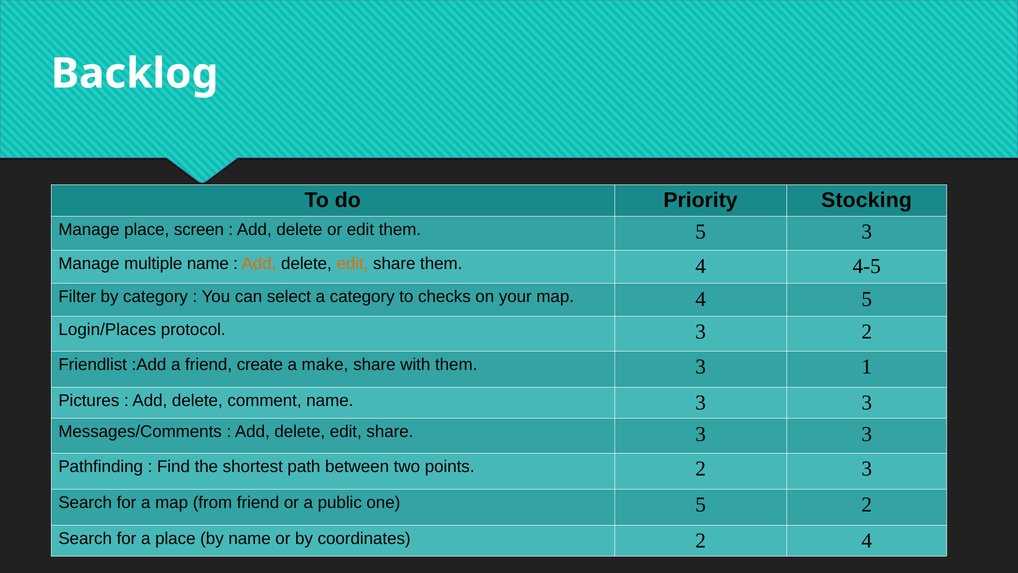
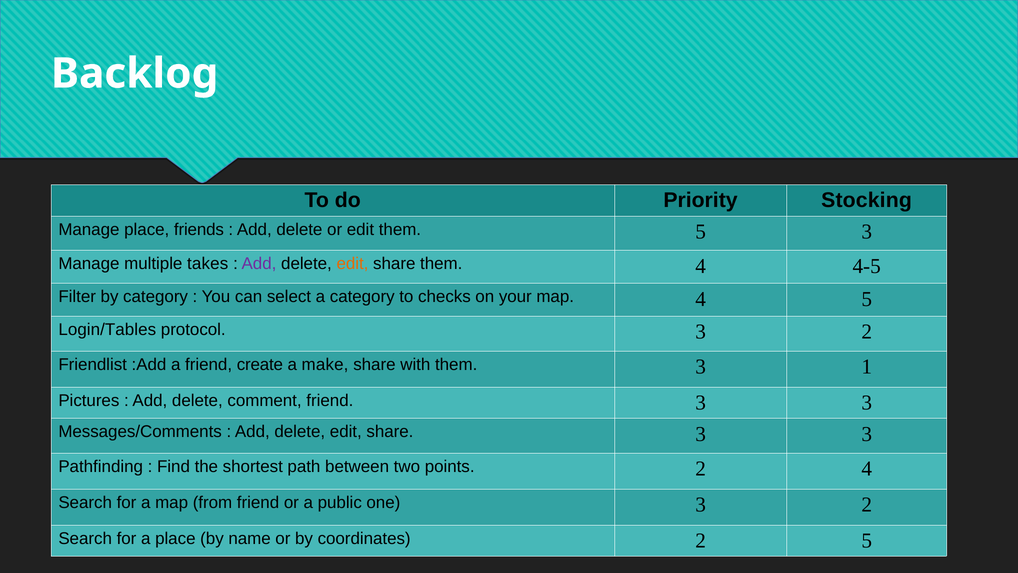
screen: screen -> friends
multiple name: name -> takes
Add at (259, 264) colour: orange -> purple
Login/Places: Login/Places -> Login/Tables
comment name: name -> friend
2 3: 3 -> 4
one 5: 5 -> 3
2 4: 4 -> 5
